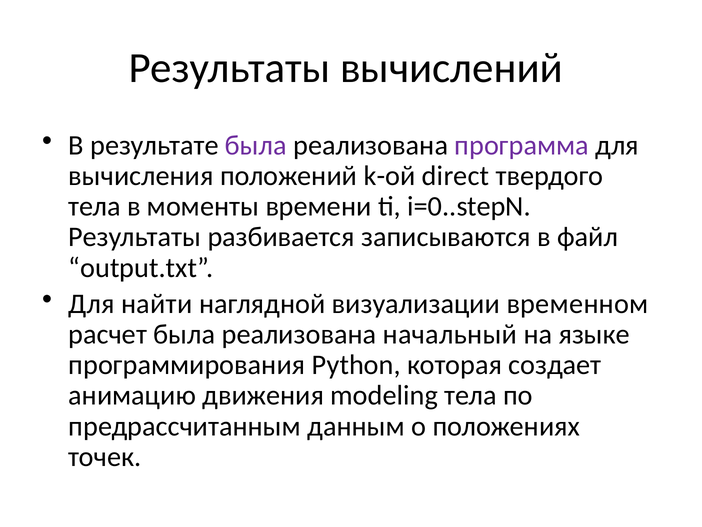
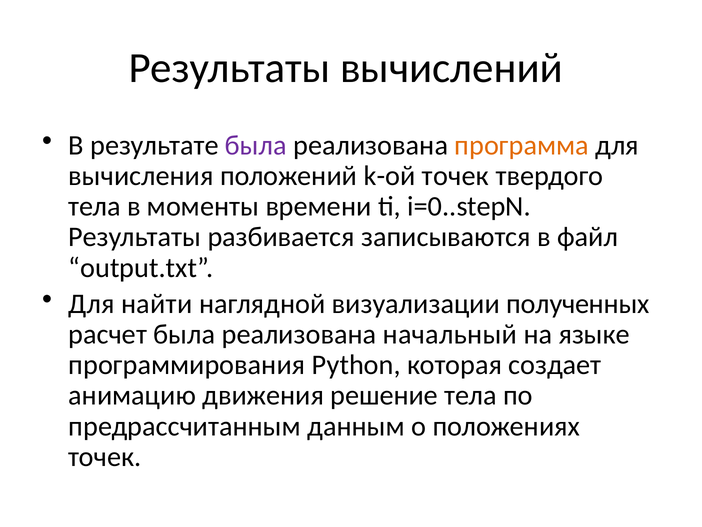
программа colour: purple -> orange
k-ой direct: direct -> точек
временном: временном -> полученных
modeling: modeling -> решение
